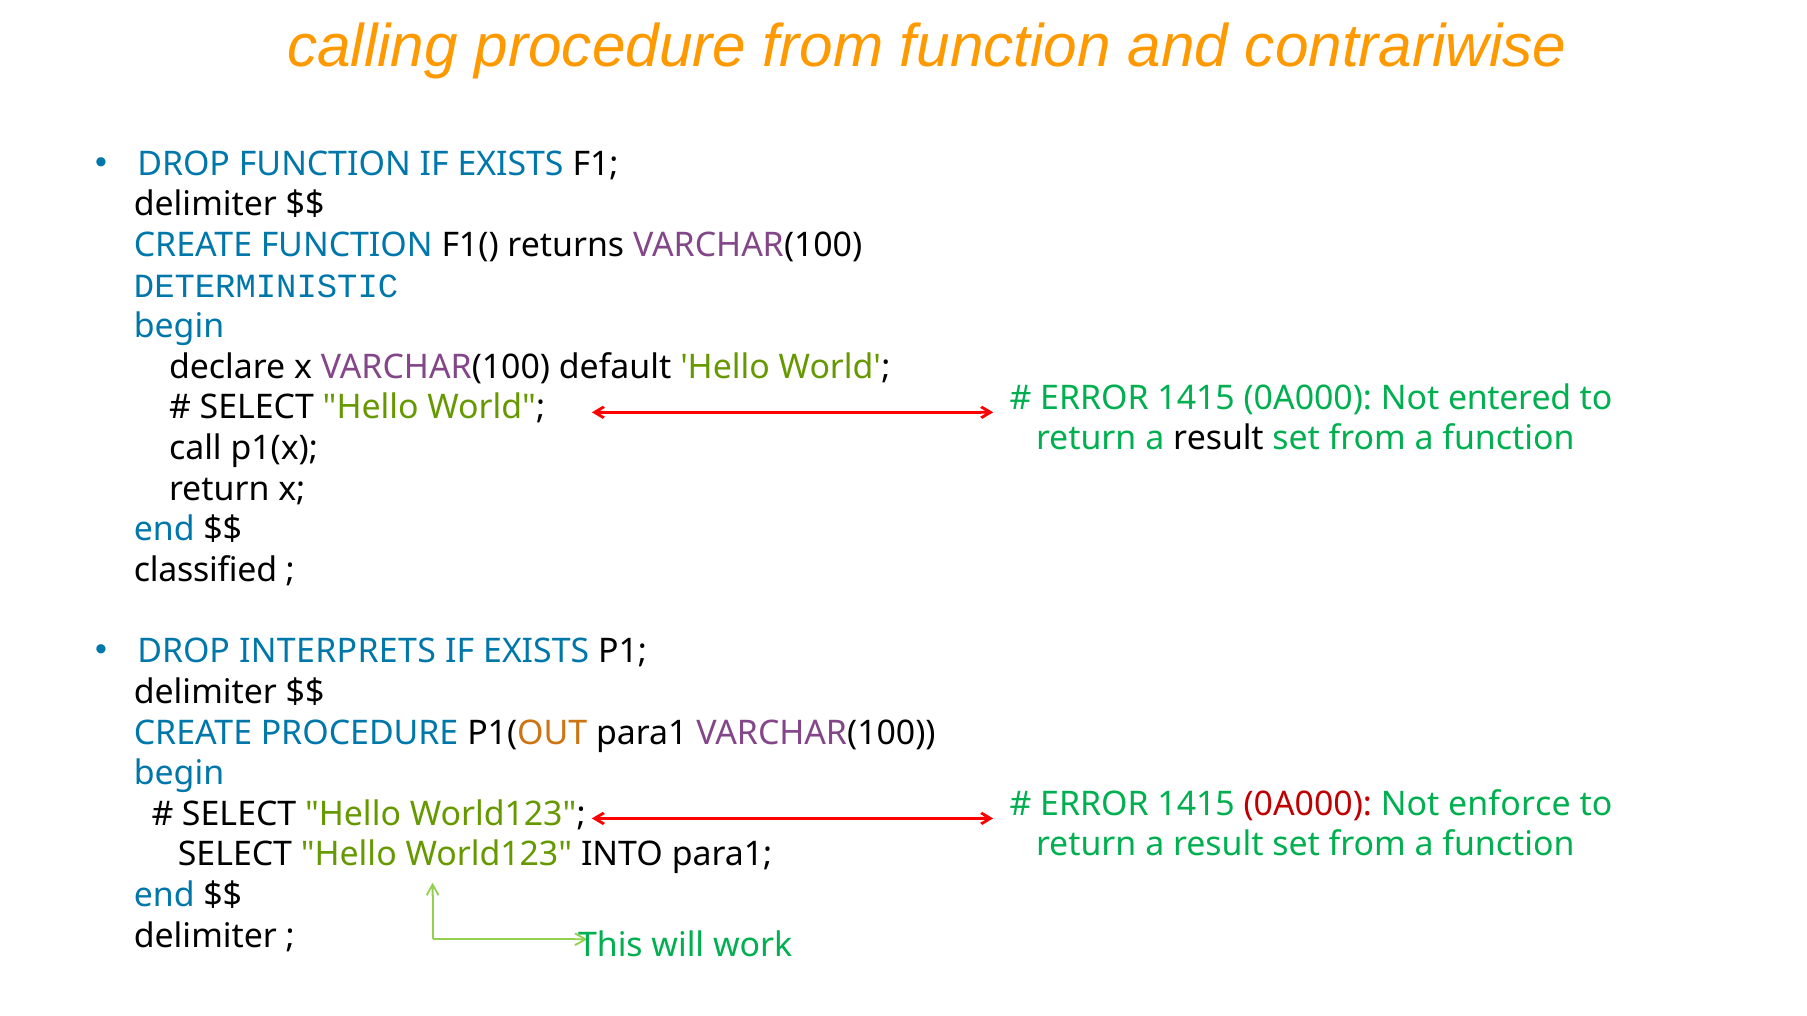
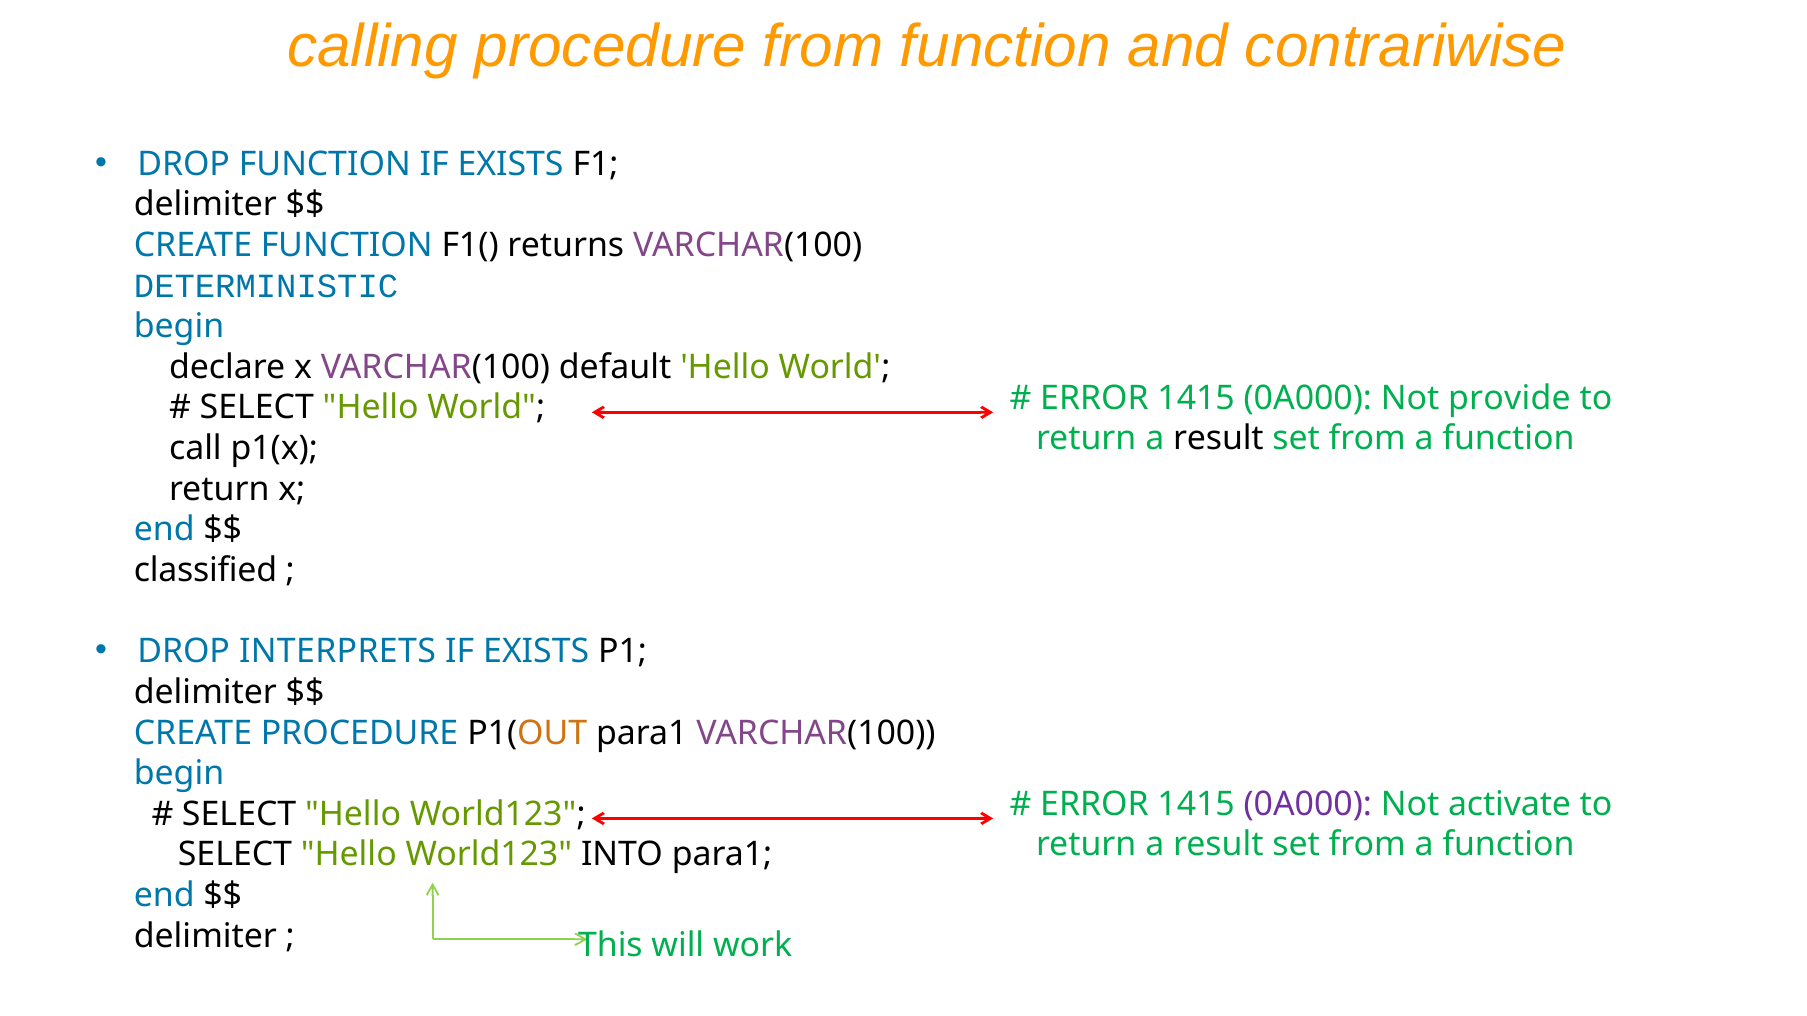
entered: entered -> provide
0A000 at (1308, 804) colour: red -> purple
enforce: enforce -> activate
